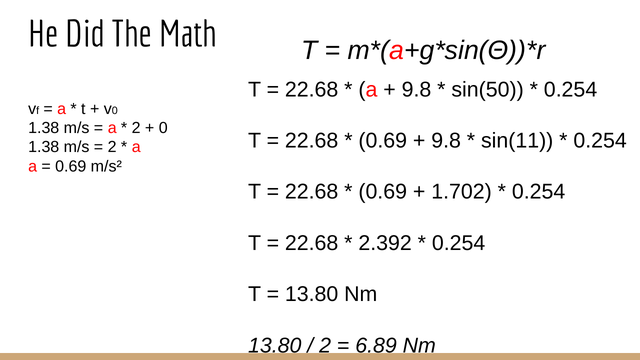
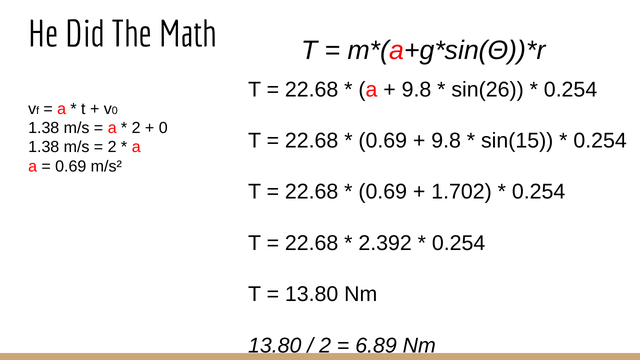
sin(50: sin(50 -> sin(26
sin(11: sin(11 -> sin(15
